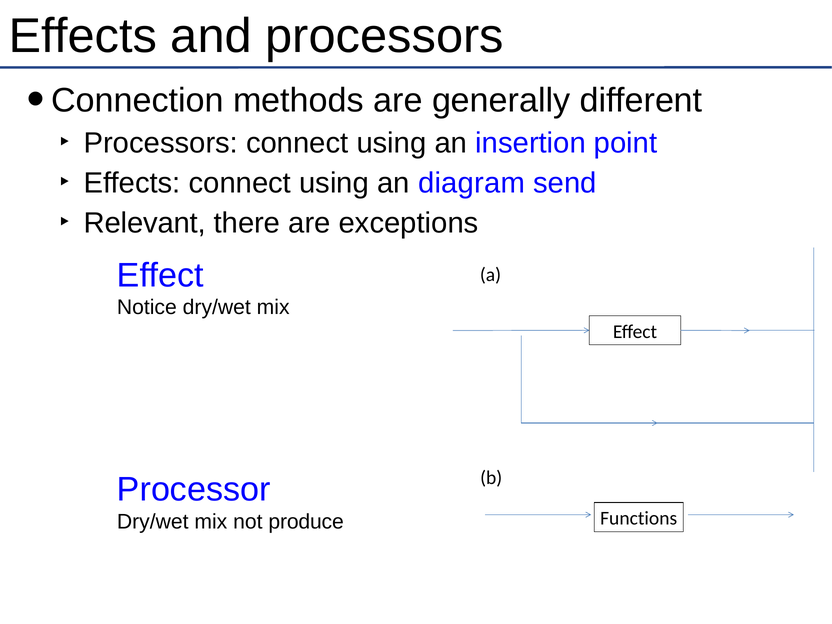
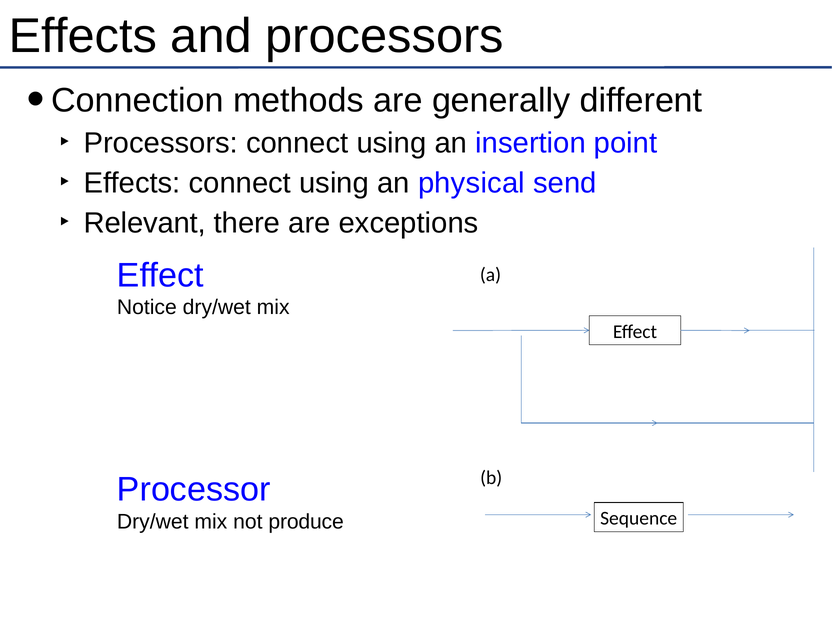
diagram: diagram -> physical
Functions: Functions -> Sequence
